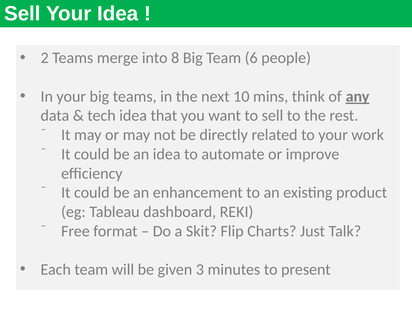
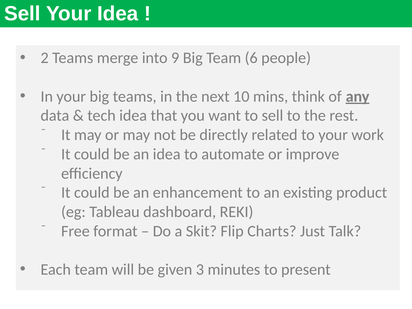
8: 8 -> 9
